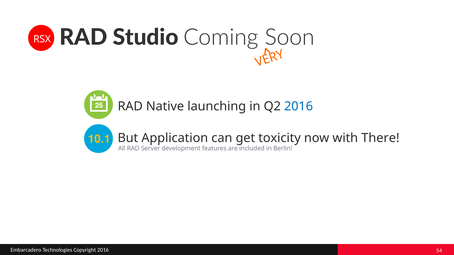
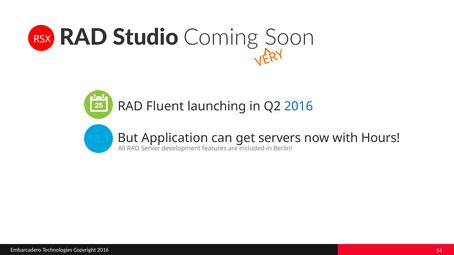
Native: Native -> Fluent
toxicity: toxicity -> servers
There: There -> Hours
10.1 colour: yellow -> light blue
